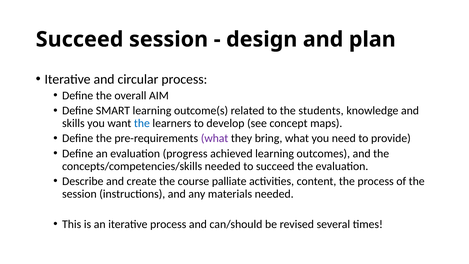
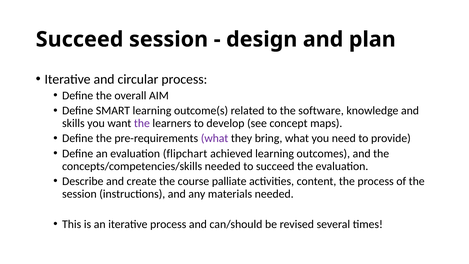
students: students -> software
the at (142, 123) colour: blue -> purple
progress: progress -> flipchart
